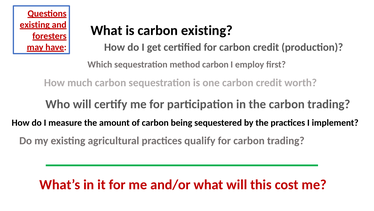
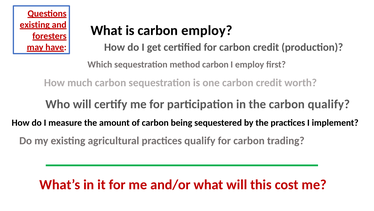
carbon existing: existing -> employ
the carbon trading: trading -> qualify
